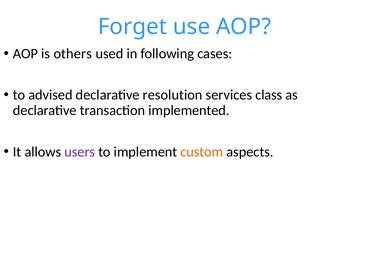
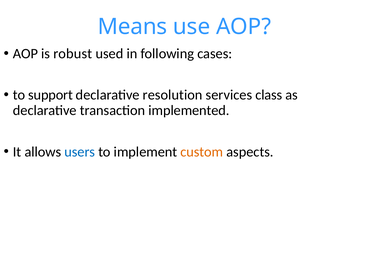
Forget: Forget -> Means
others: others -> robust
advised: advised -> support
users colour: purple -> blue
